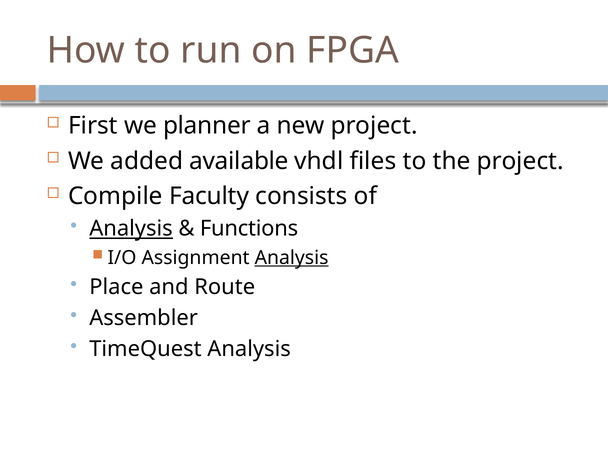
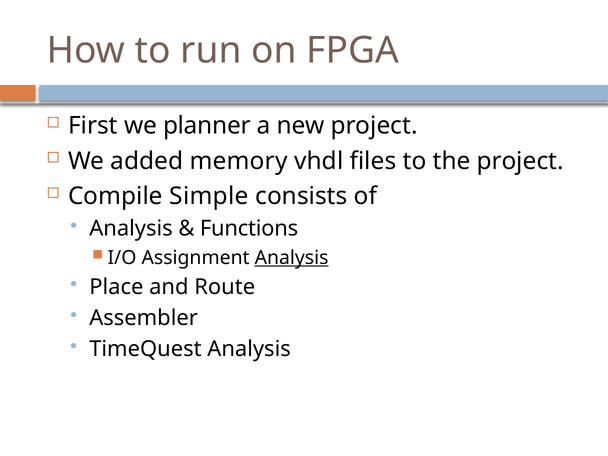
available: available -> memory
Faculty: Faculty -> Simple
Analysis at (131, 229) underline: present -> none
